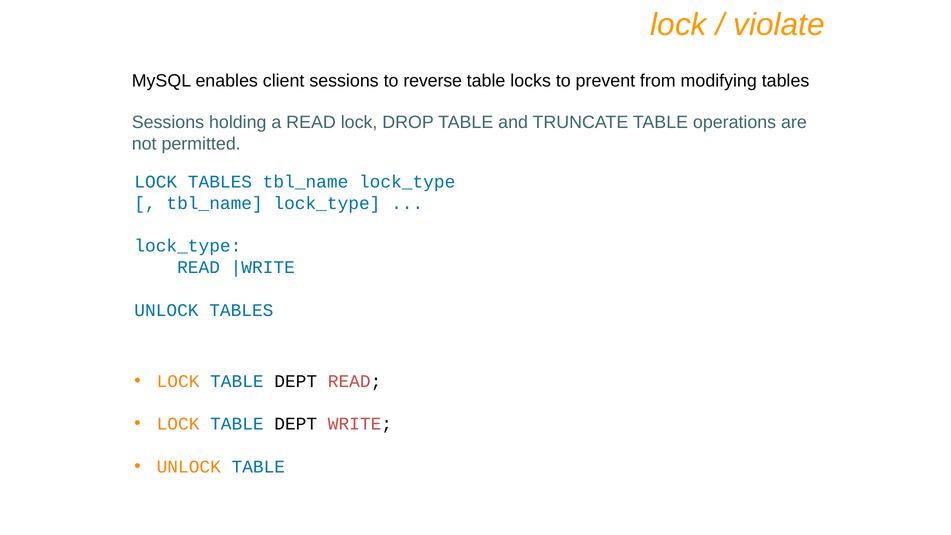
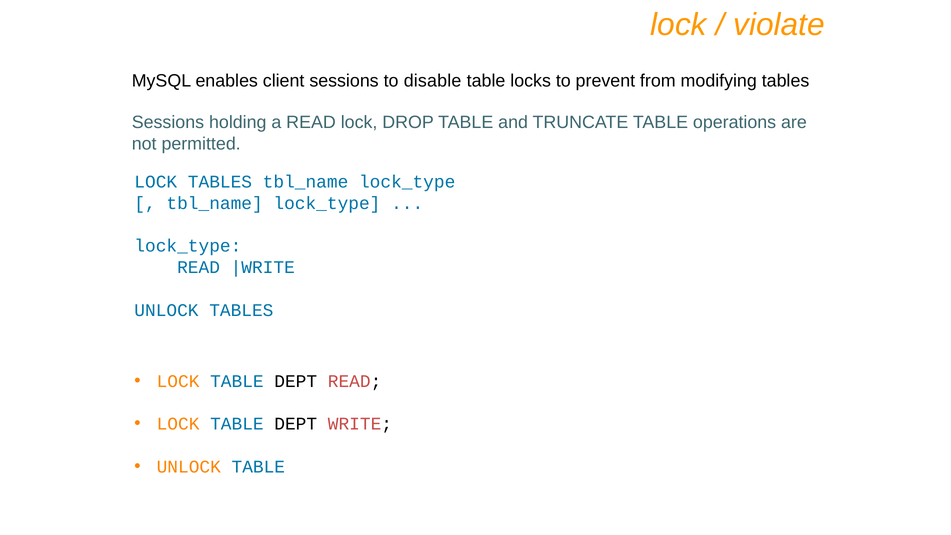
reverse: reverse -> disable
